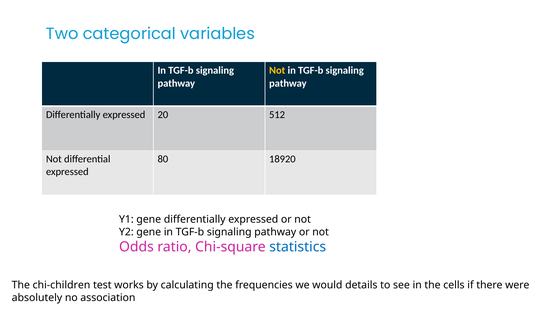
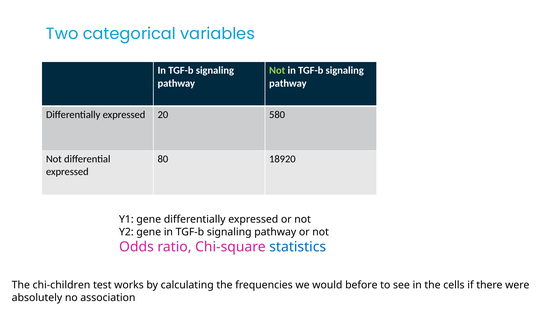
Not at (277, 70) colour: yellow -> light green
512: 512 -> 580
details: details -> before
